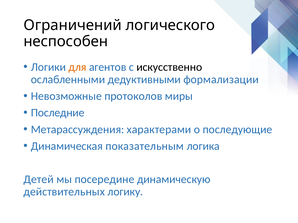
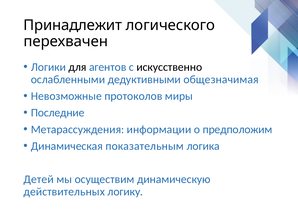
Ограничений: Ограничений -> Принадлежит
неспособен: неспособен -> перехвачен
для colour: orange -> black
формализации: формализации -> общезначимая
характерами: характерами -> информации
последующие: последующие -> предположим
посередине: посередине -> осуществим
